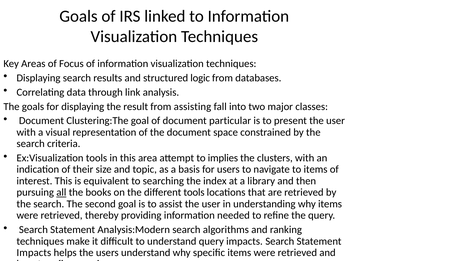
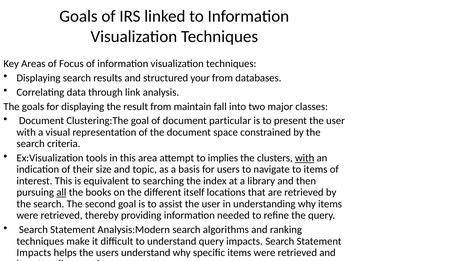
logic: logic -> your
assisting: assisting -> maintain
with at (305, 158) underline: none -> present
different tools: tools -> itself
